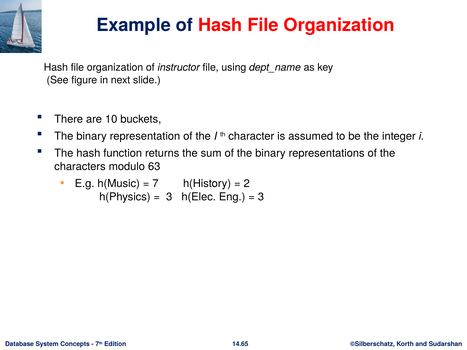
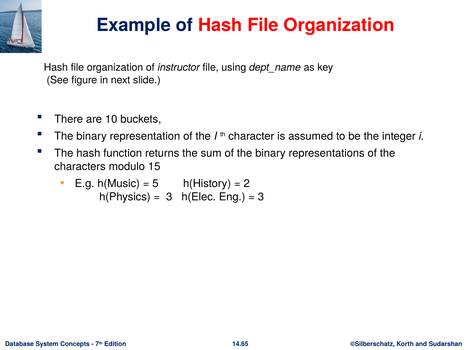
63: 63 -> 15
7: 7 -> 5
